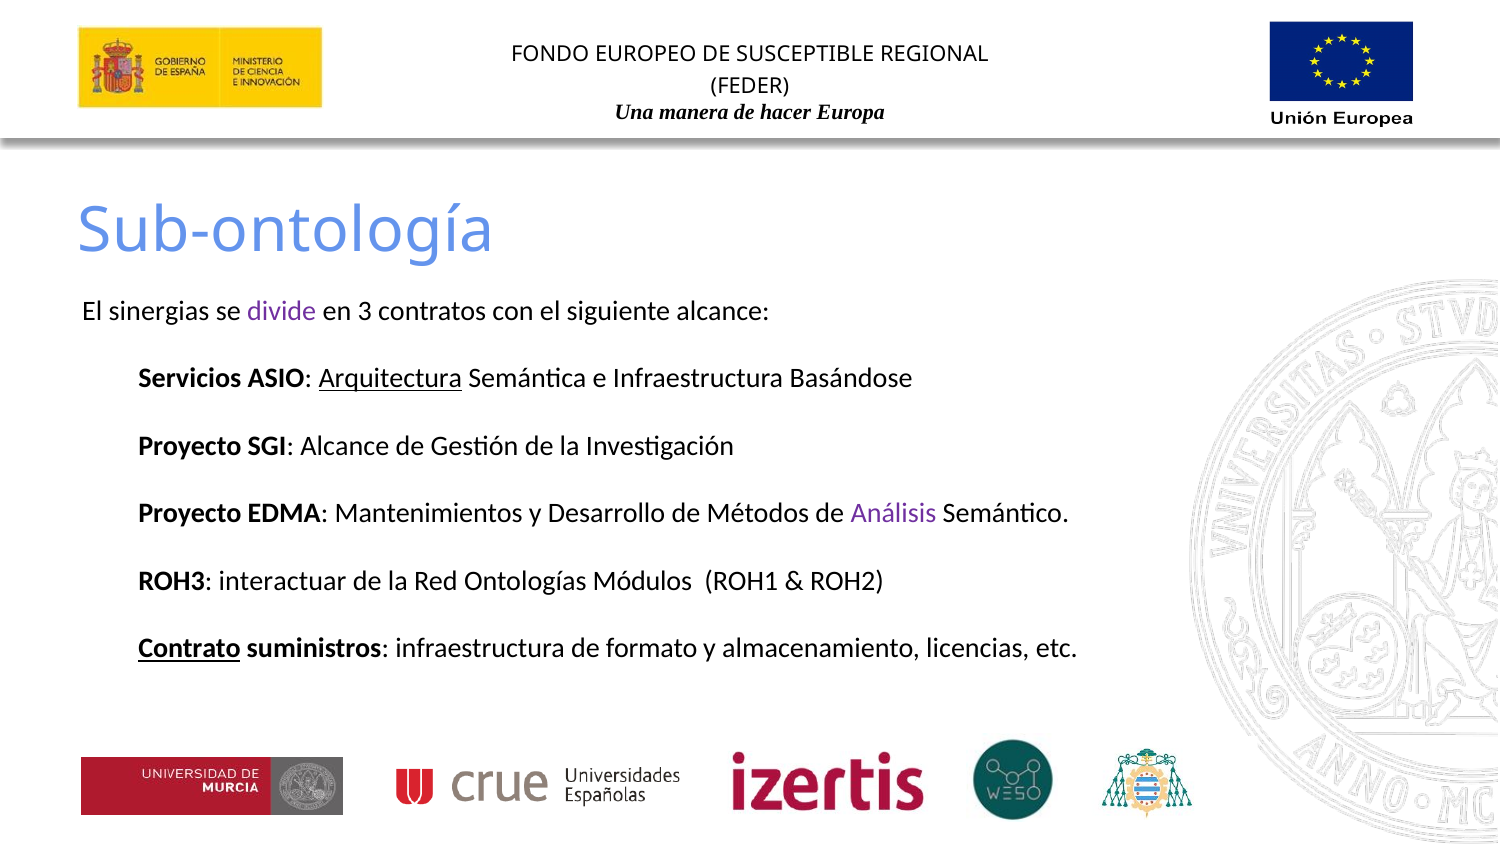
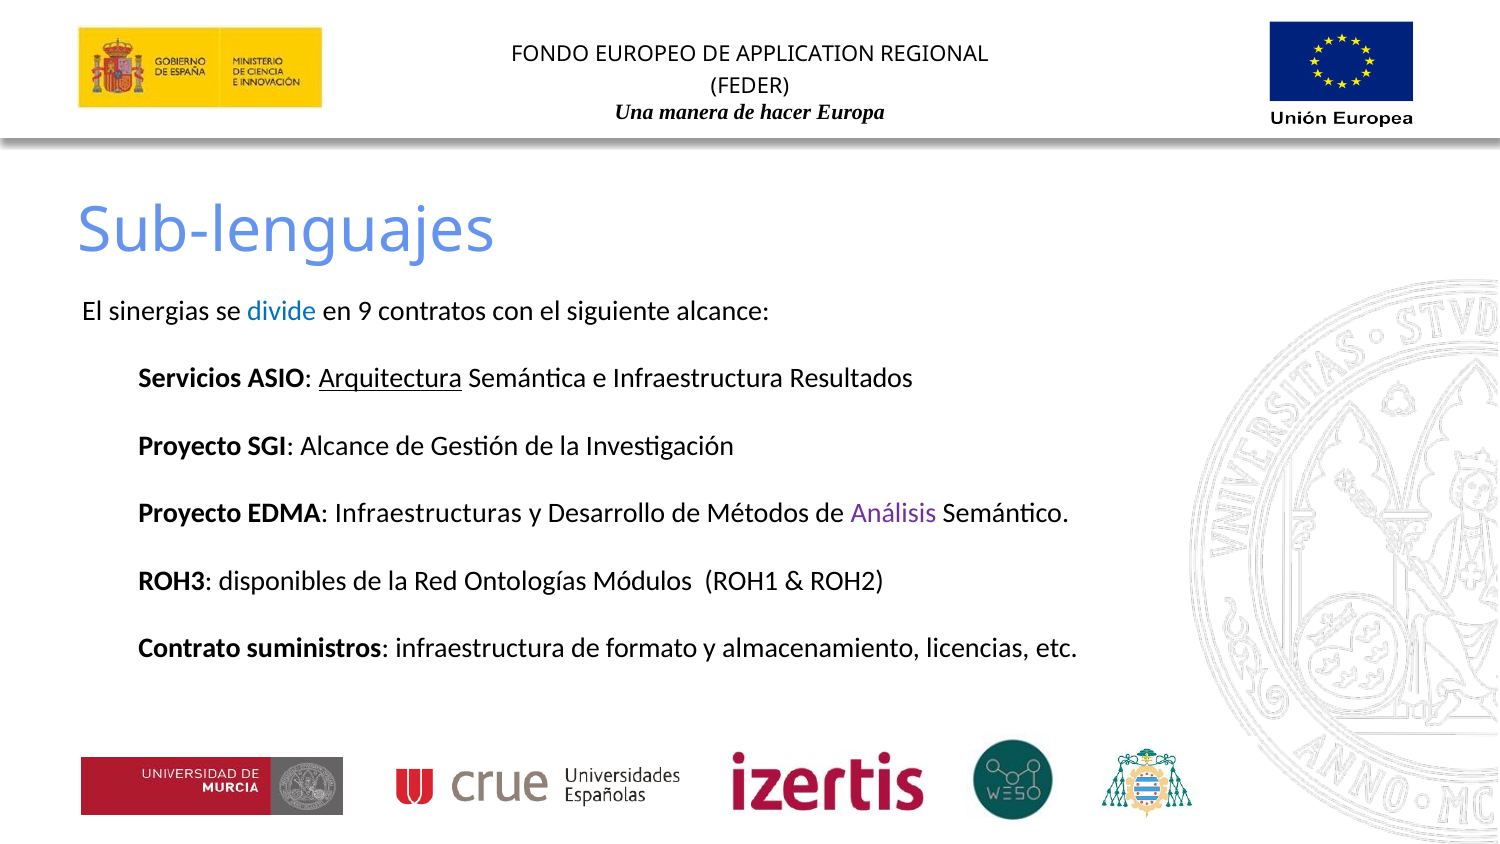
SUSCEPTIBLE: SUSCEPTIBLE -> APPLICATION
Sub-ontología: Sub-ontología -> Sub-lenguajes
divide colour: purple -> blue
3: 3 -> 9
Basándose: Basándose -> Resultados
Mantenimientos: Mantenimientos -> Infraestructuras
interactuar: interactuar -> disponibles
Contrato underline: present -> none
